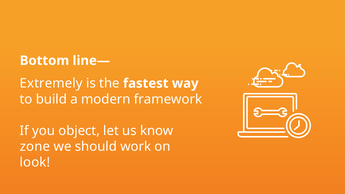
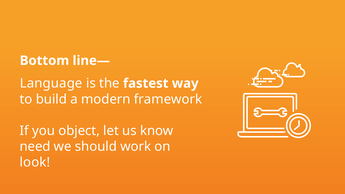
Extremely: Extremely -> Language
zone: zone -> need
